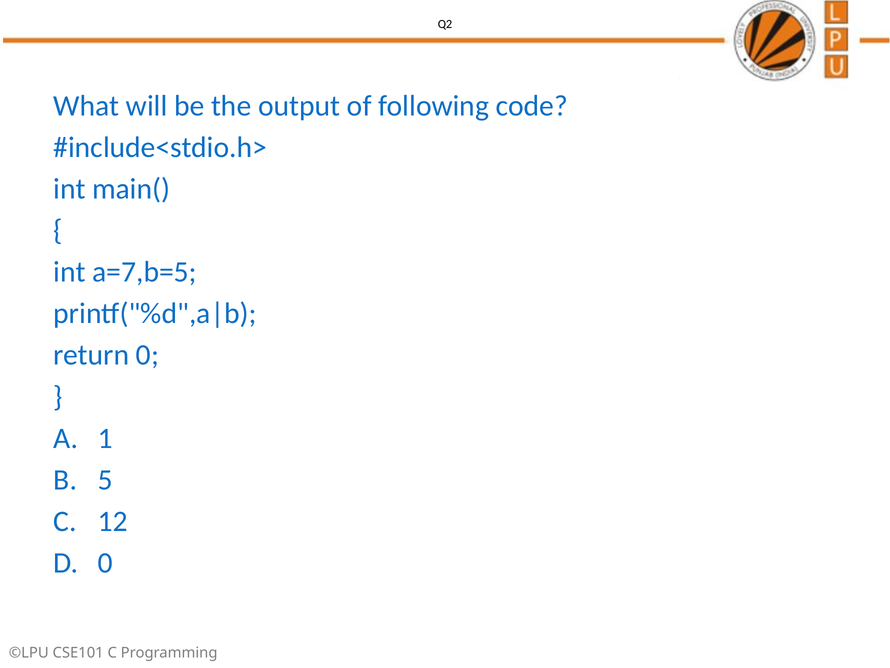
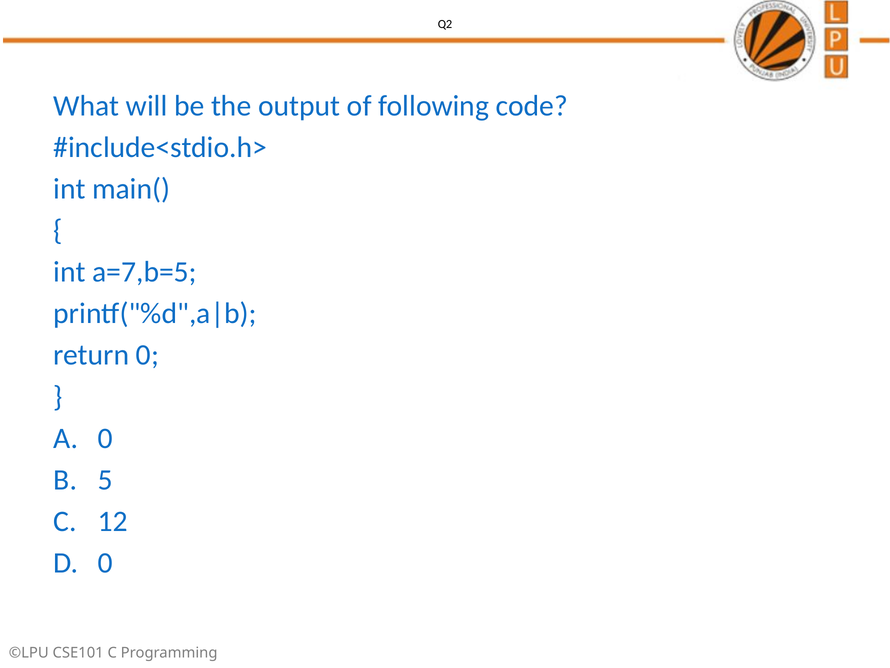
1 at (105, 438): 1 -> 0
